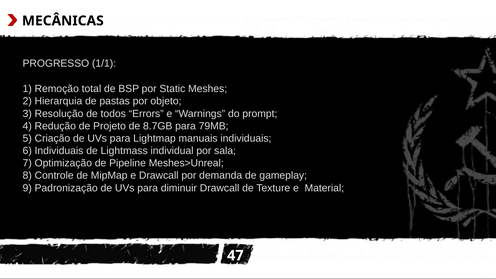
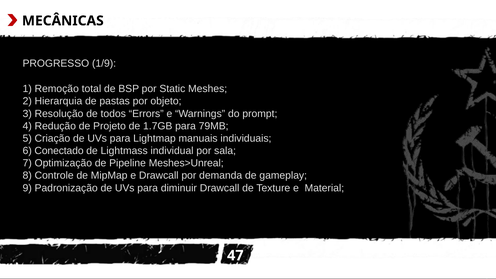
1/1: 1/1 -> 1/9
8.7GB: 8.7GB -> 1.7GB
6 Individuais: Individuais -> Conectado
